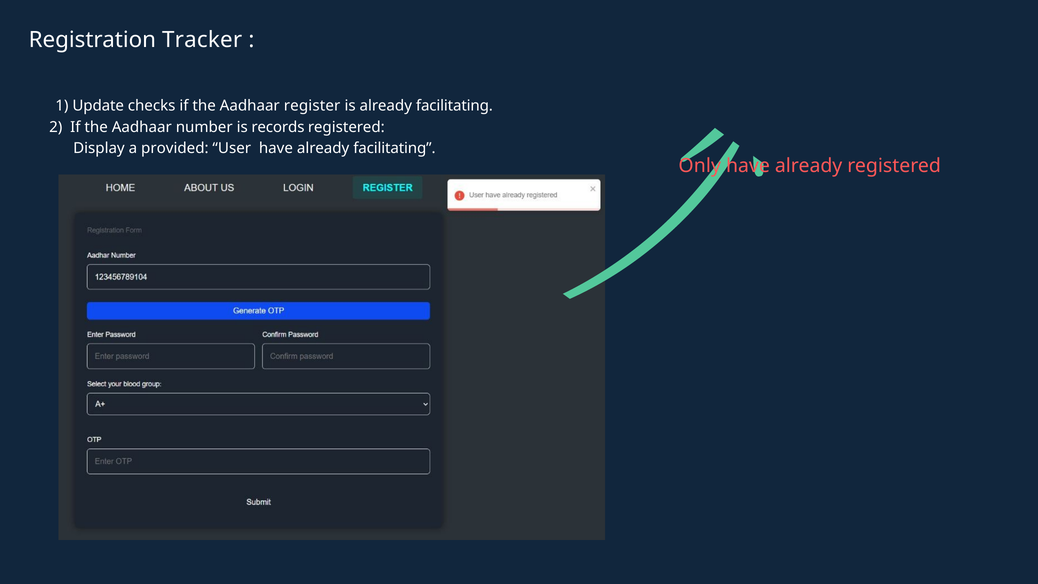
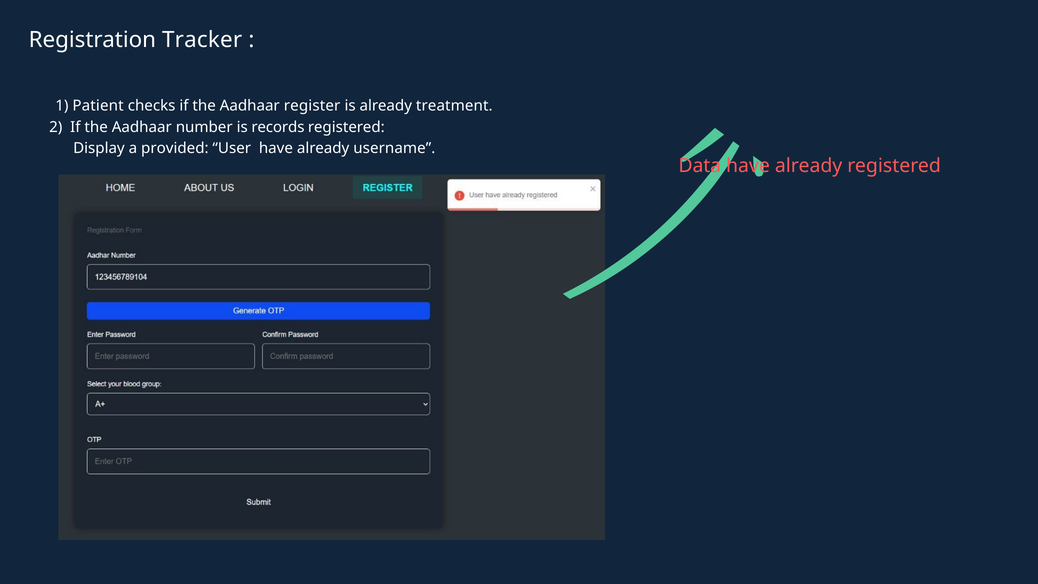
Update: Update -> Patient
is already facilitating: facilitating -> treatment
have already facilitating: facilitating -> username
Only: Only -> Data
